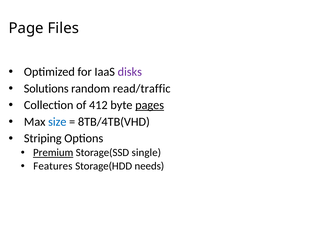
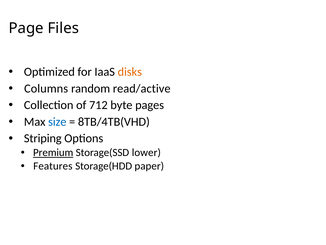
disks colour: purple -> orange
Solutions: Solutions -> Columns
read/traffic: read/traffic -> read/active
412: 412 -> 712
pages underline: present -> none
single: single -> lower
needs: needs -> paper
